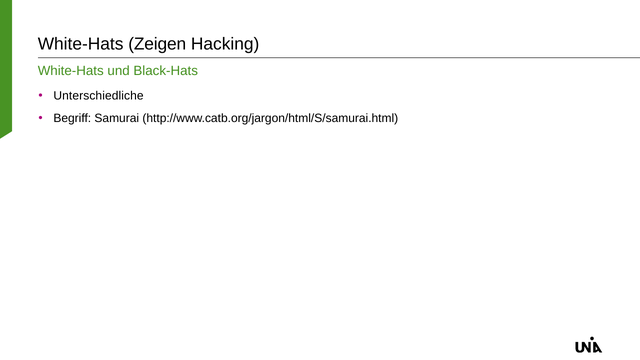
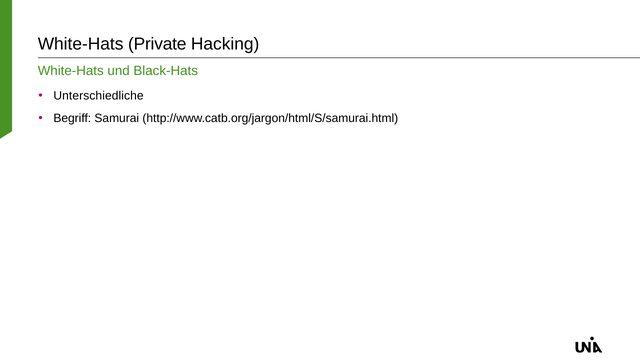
Zeigen: Zeigen -> Private
